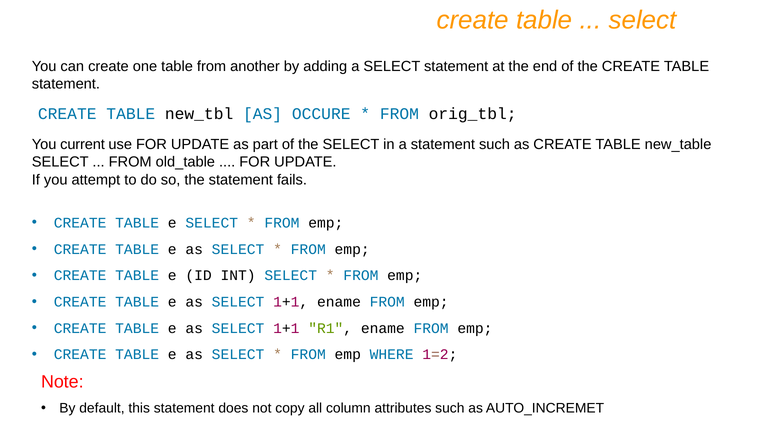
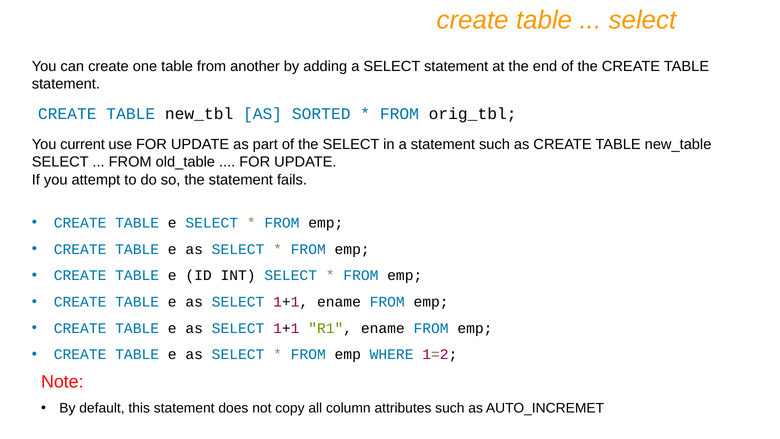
OCCURE: OCCURE -> SORTED
